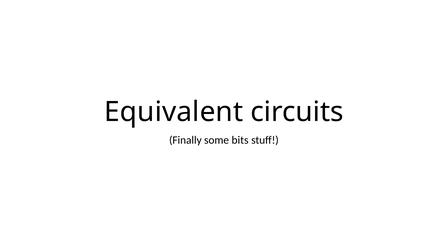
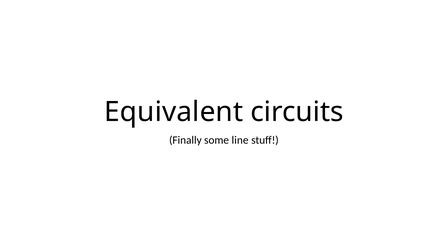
bits: bits -> line
